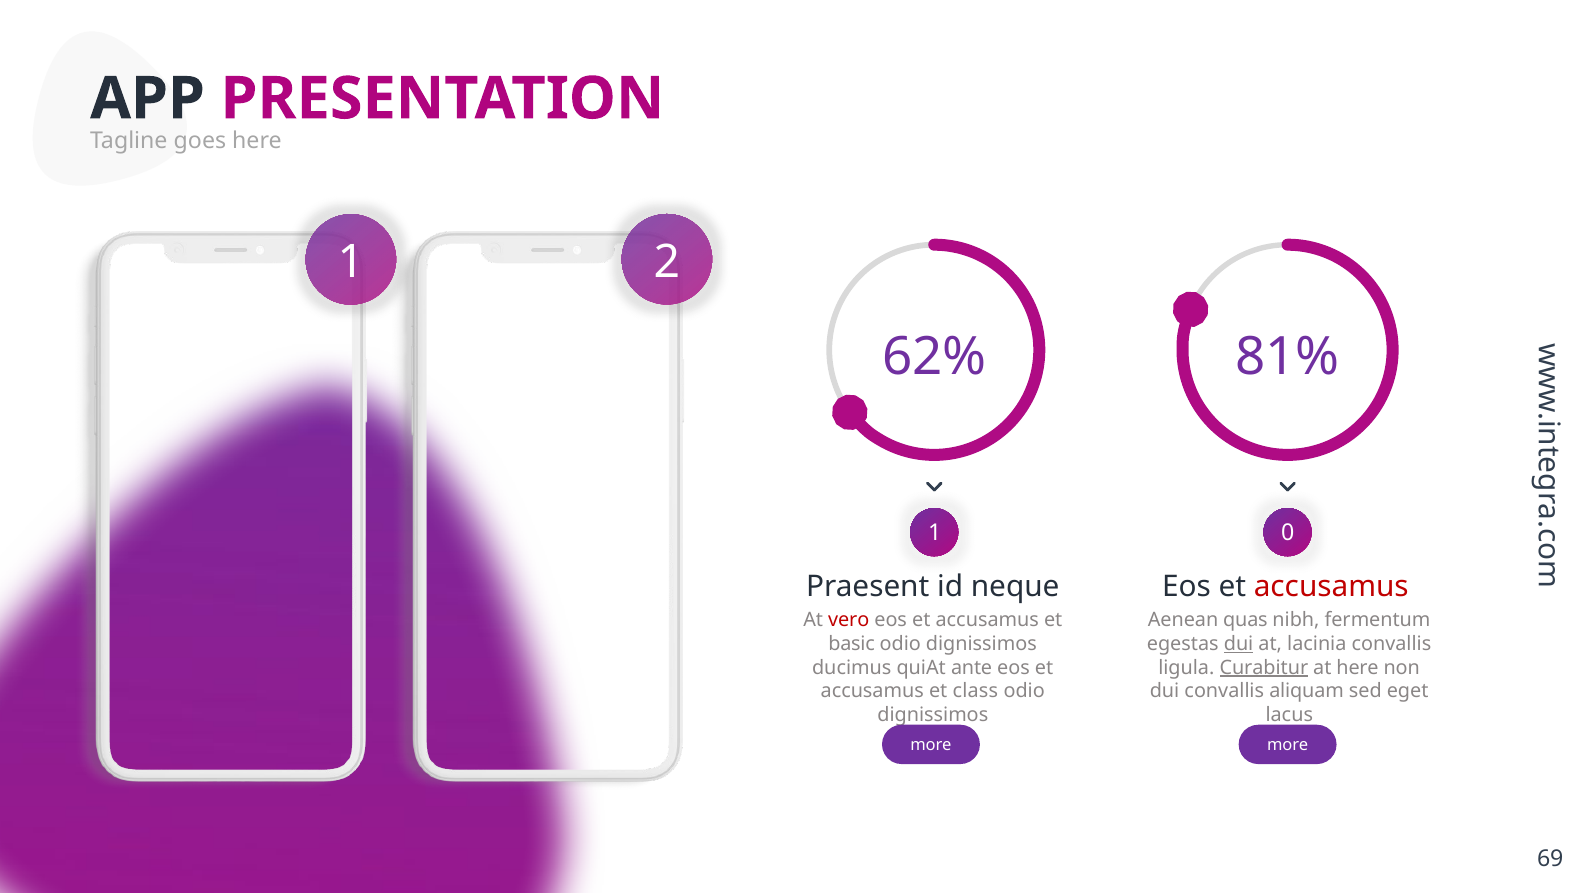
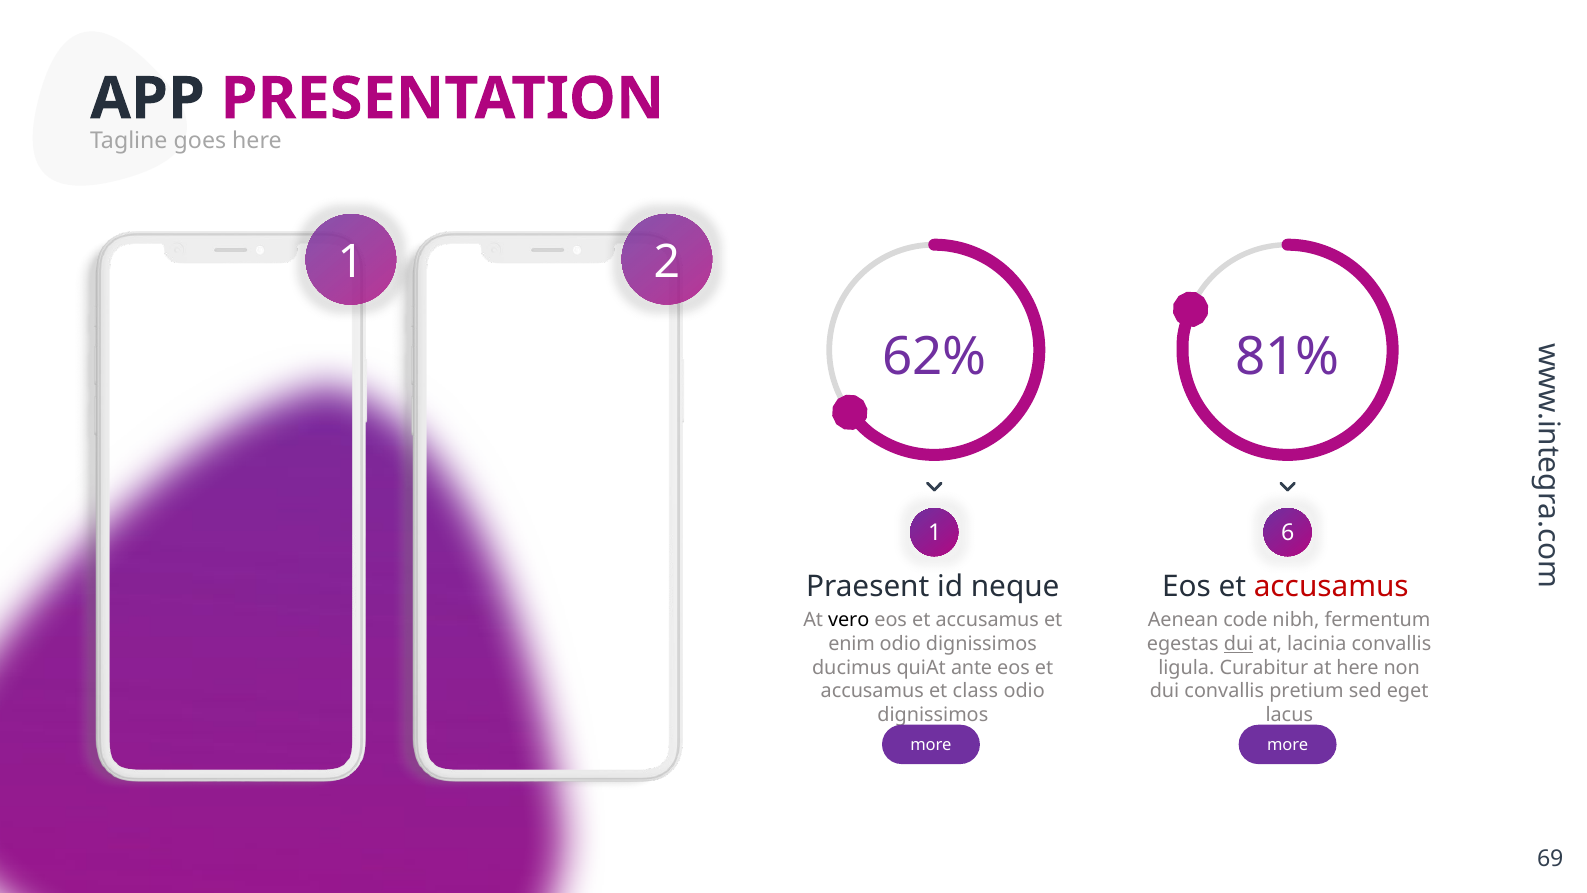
0: 0 -> 6
vero colour: red -> black
quas: quas -> code
basic: basic -> enim
Curabitur underline: present -> none
aliquam: aliquam -> pretium
